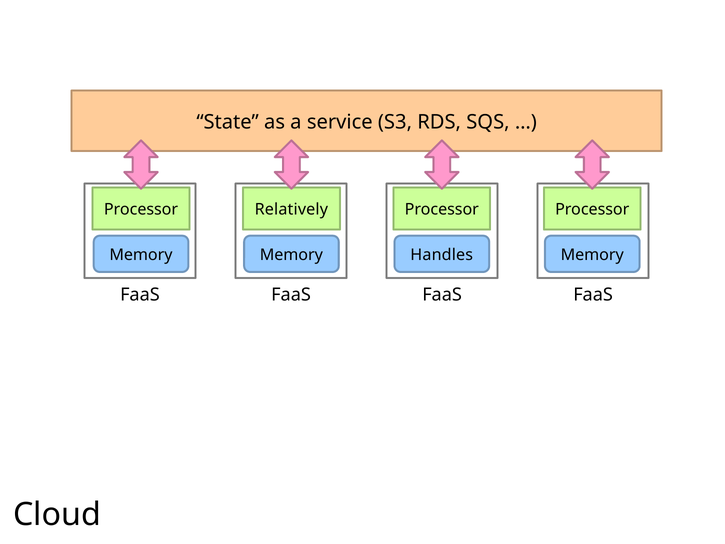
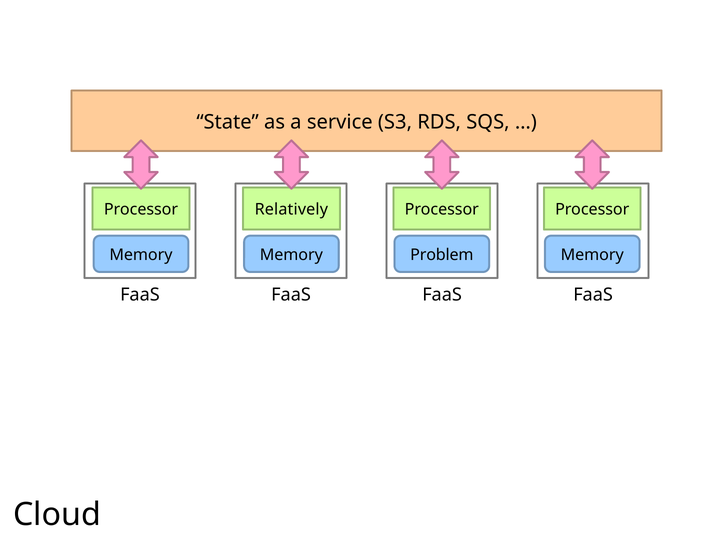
Handles: Handles -> Problem
